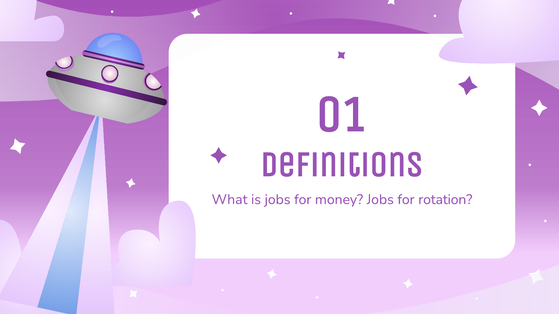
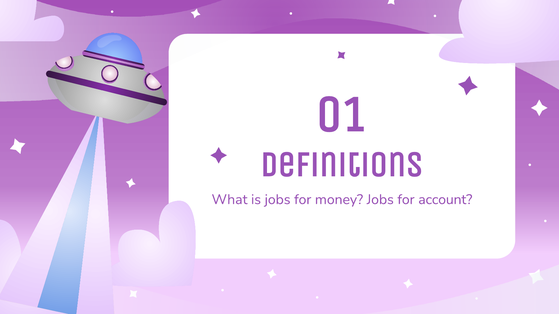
rotation: rotation -> account
